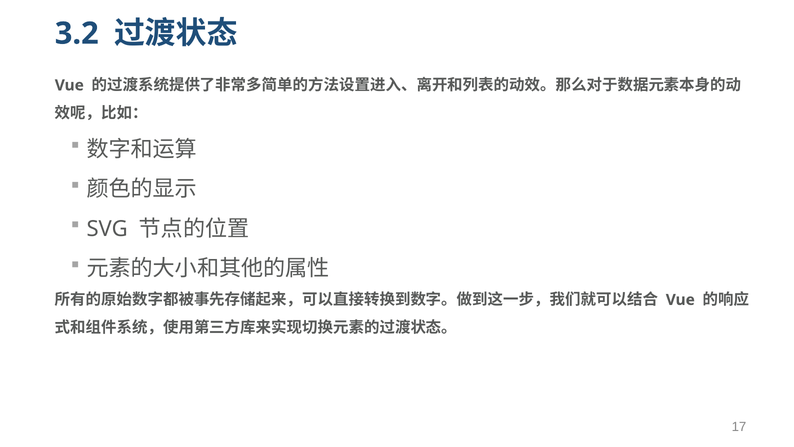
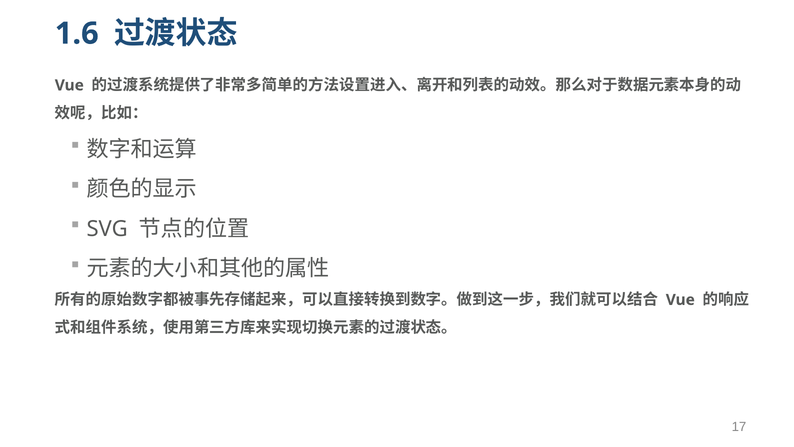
3.2: 3.2 -> 1.6
